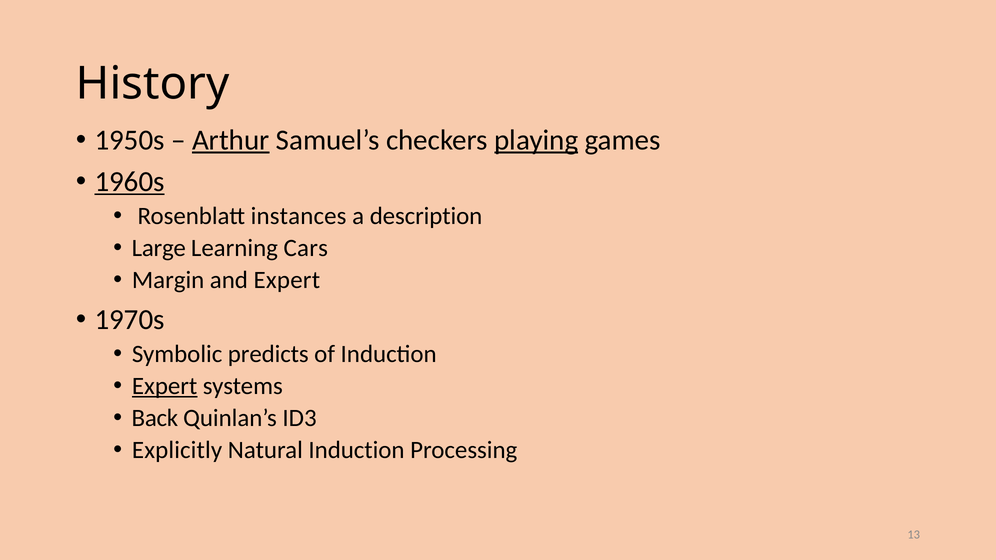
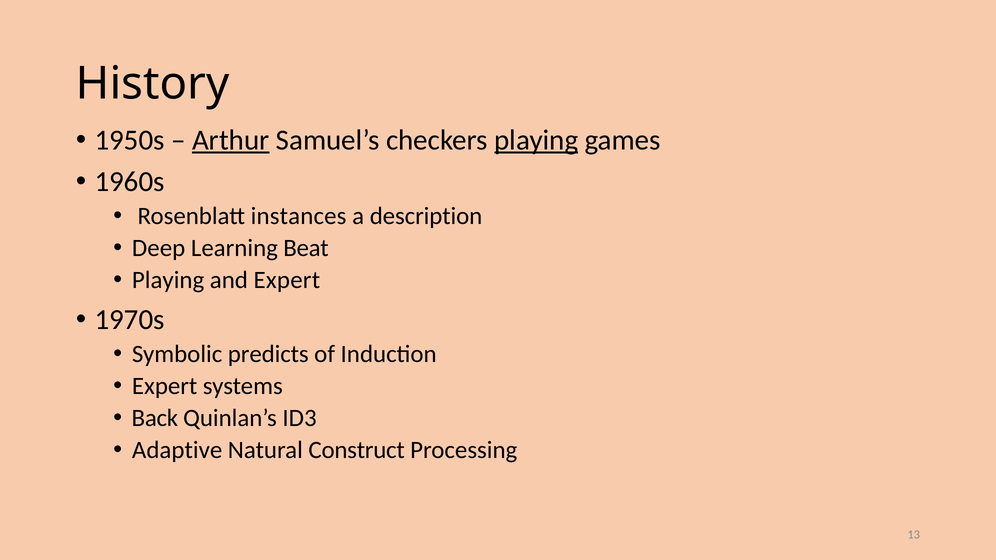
1960s underline: present -> none
Large: Large -> Deep
Cars: Cars -> Beat
Margin at (168, 280): Margin -> Playing
Expert at (165, 386) underline: present -> none
Explicitly: Explicitly -> Adaptive
Natural Induction: Induction -> Construct
